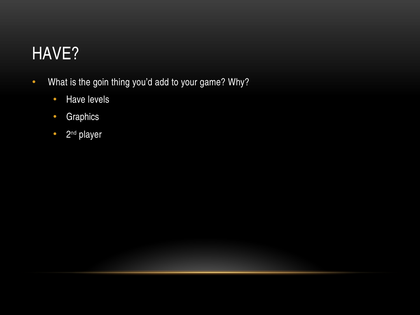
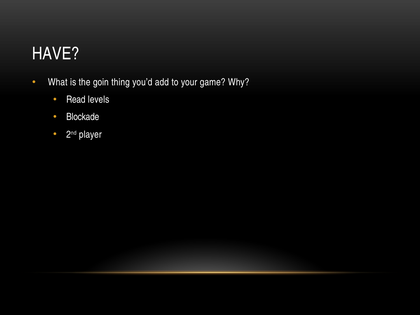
Have at (76, 100): Have -> Read
Graphics: Graphics -> Blockade
